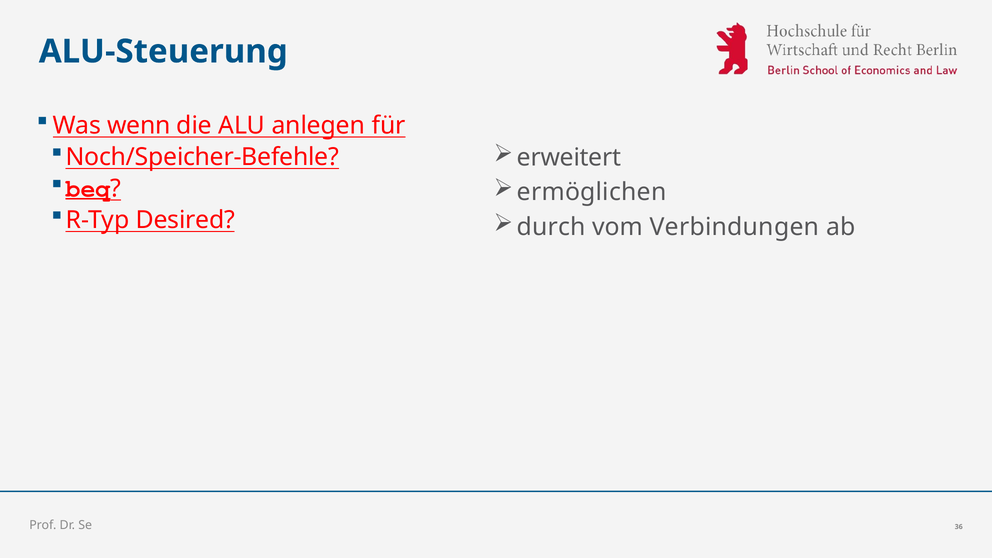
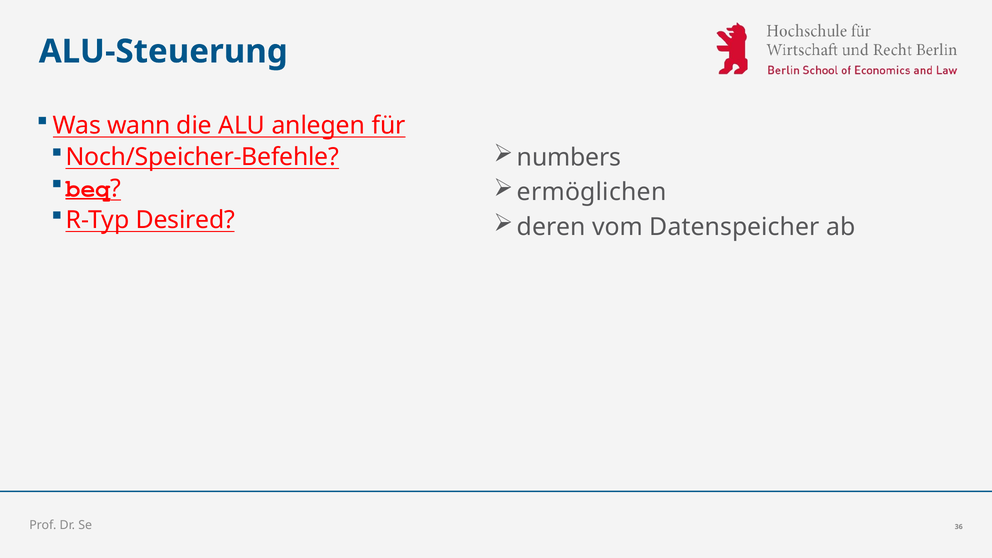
wenn: wenn -> wann
erweitert: erweitert -> numbers
durch: durch -> deren
Verbindungen: Verbindungen -> Datenspeicher
